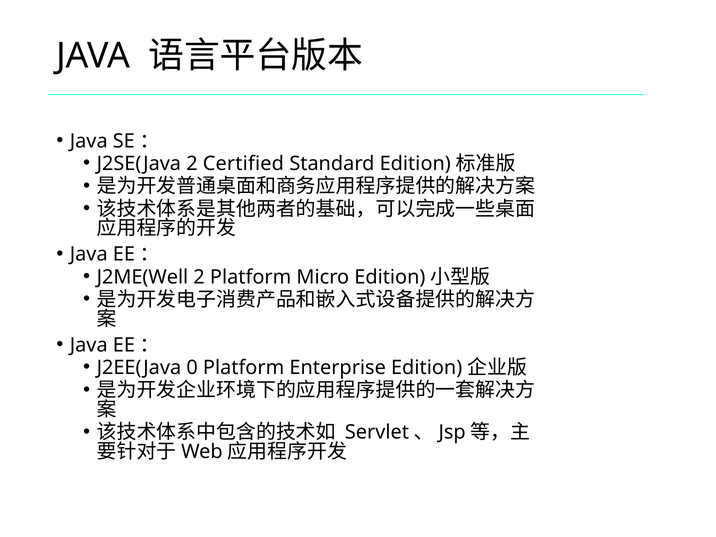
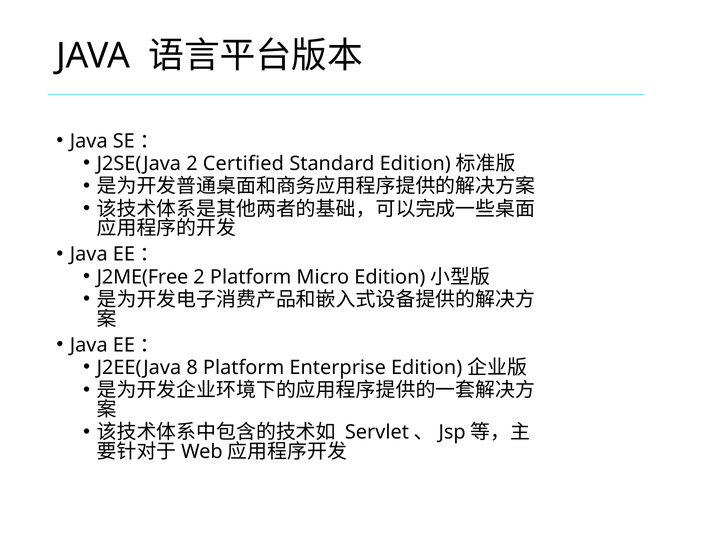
J2ME(Well: J2ME(Well -> J2ME(Free
0: 0 -> 8
